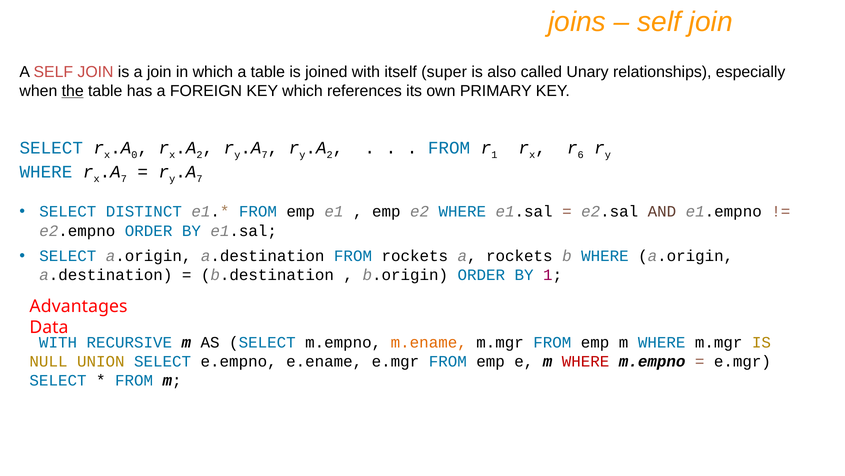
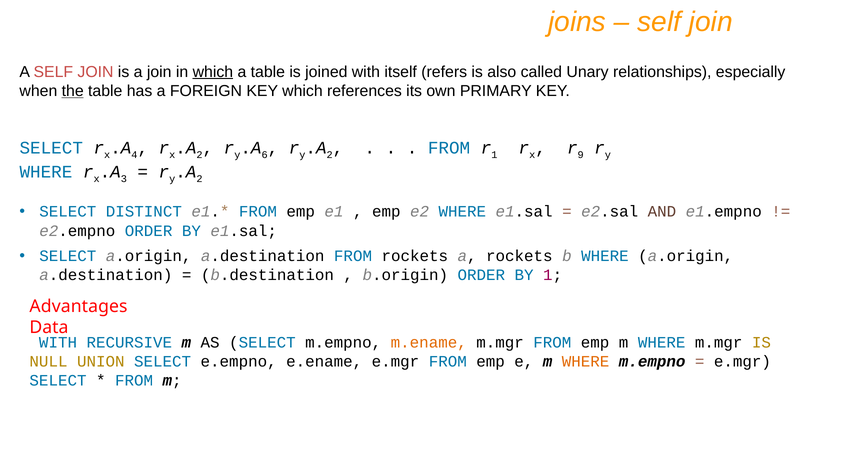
which at (213, 72) underline: none -> present
super: super -> refers
0: 0 -> 4
7 at (265, 155): 7 -> 6
6: 6 -> 9
7 at (124, 179): 7 -> 3
7 at (199, 179): 7 -> 2
WHERE at (586, 361) colour: red -> orange
